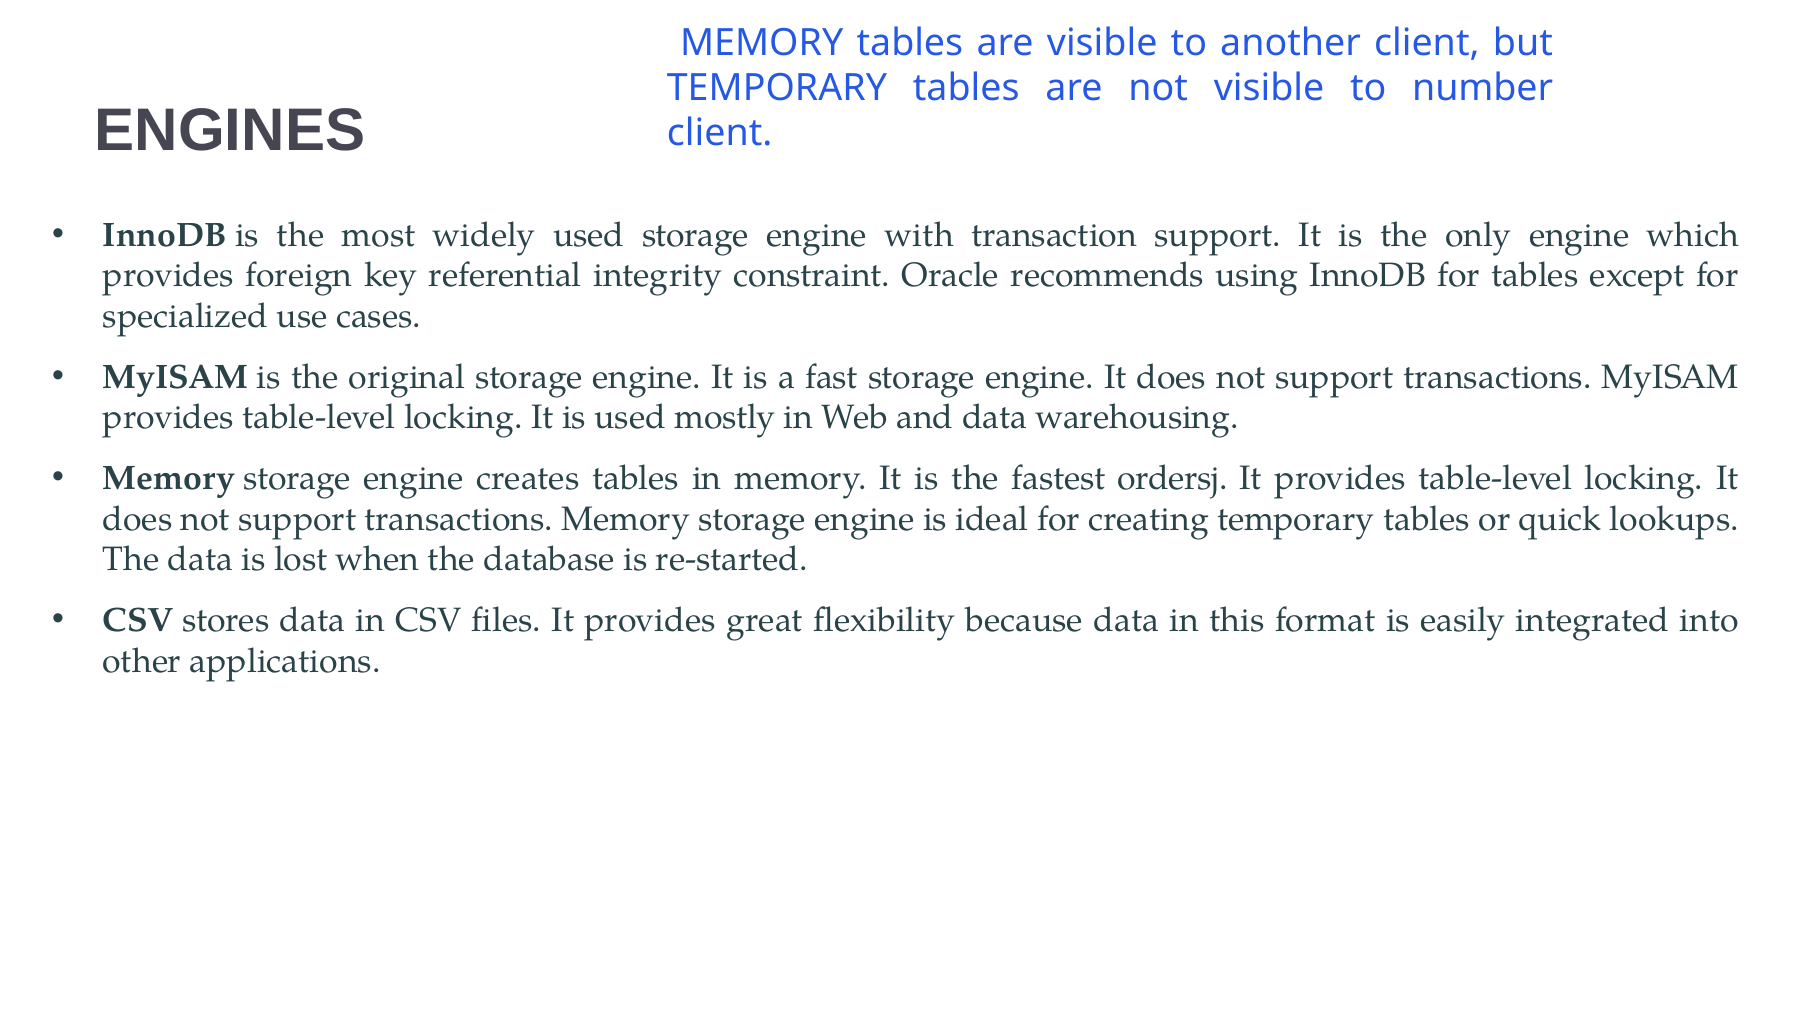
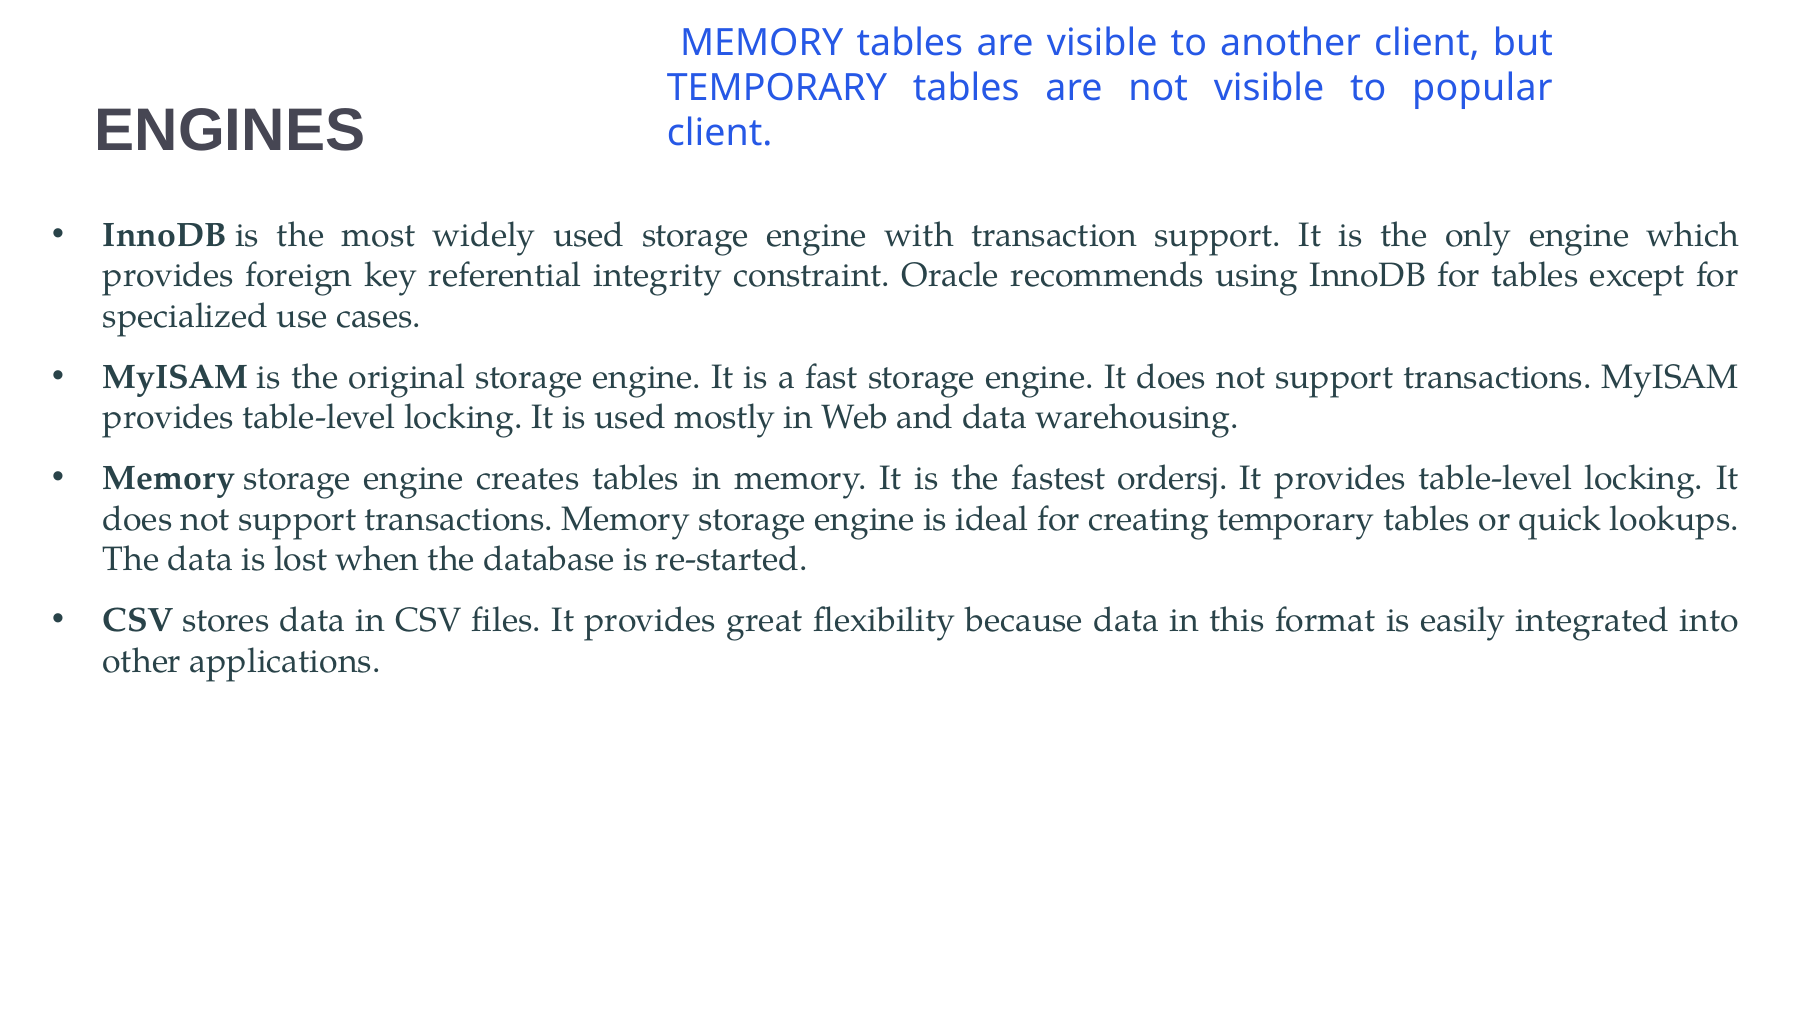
number: number -> popular
